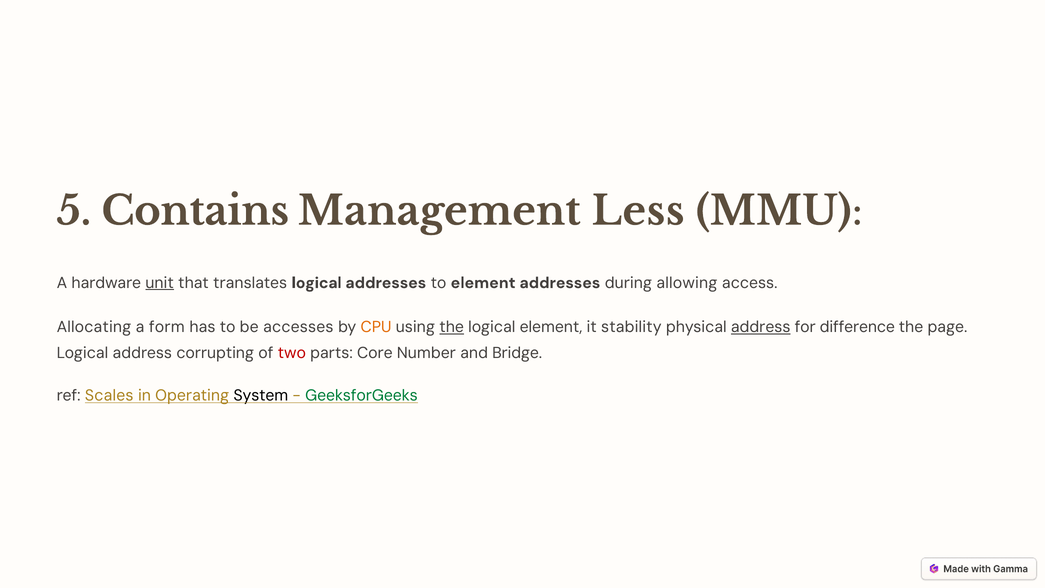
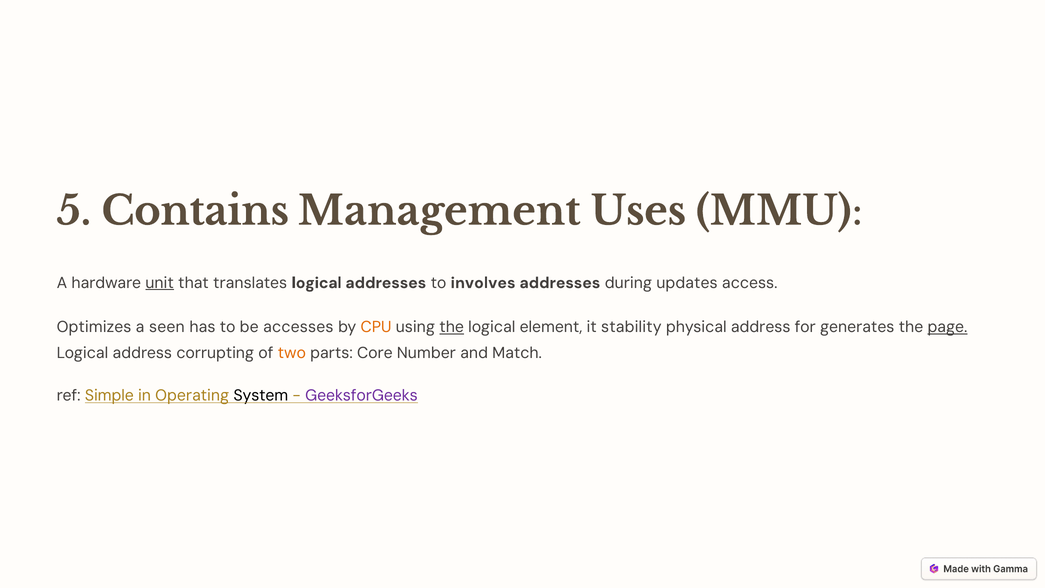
Less: Less -> Uses
to element: element -> involves
allowing: allowing -> updates
Allocating: Allocating -> Optimizes
form: form -> seen
address at (761, 327) underline: present -> none
difference: difference -> generates
page underline: none -> present
two colour: red -> orange
Bridge: Bridge -> Match
Scales: Scales -> Simple
GeeksforGeeks colour: green -> purple
